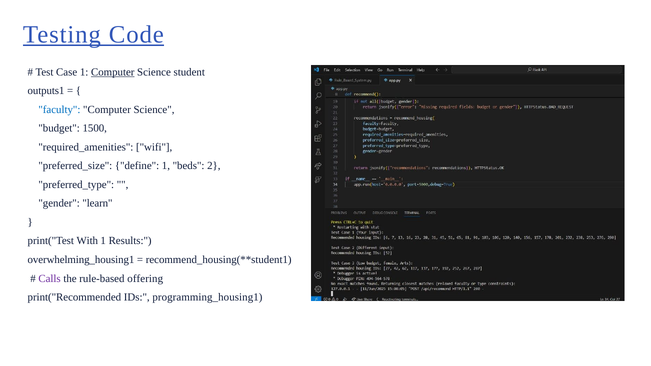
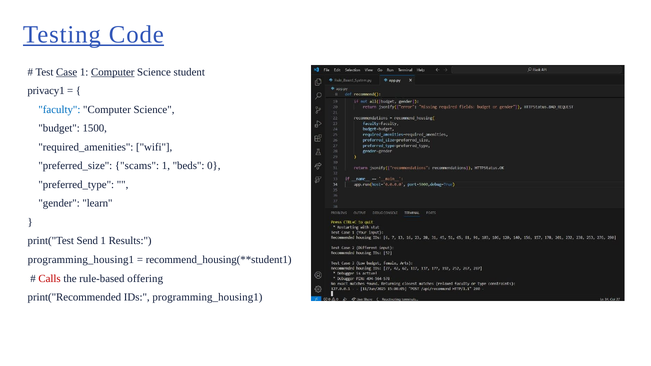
Case underline: none -> present
outputs1: outputs1 -> privacy1
define: define -> scams
2: 2 -> 0
With: With -> Send
overwhelming_housing1 at (81, 260): overwhelming_housing1 -> programming_housing1
Calls colour: purple -> red
